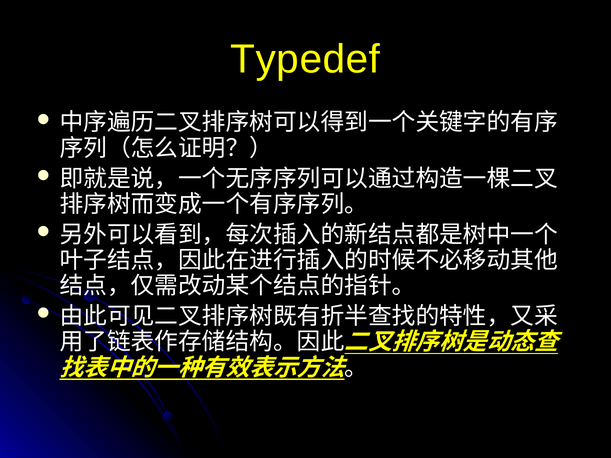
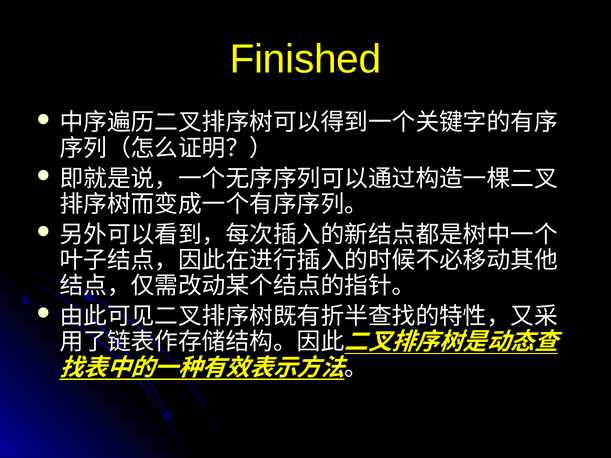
Typedef: Typedef -> Finished
